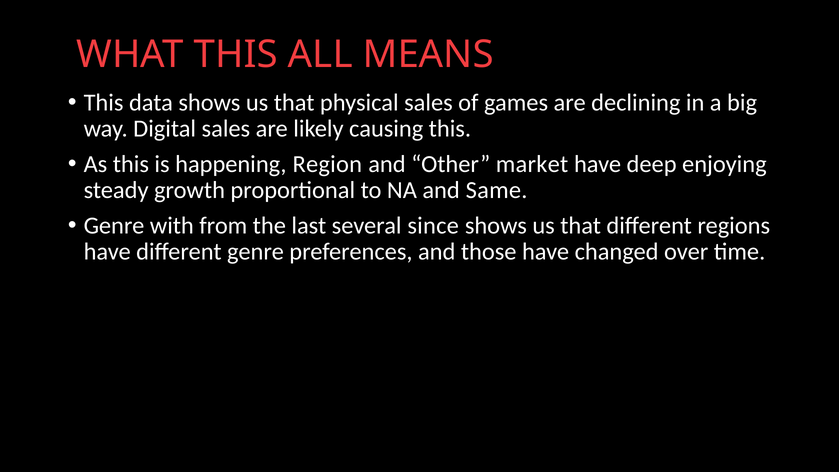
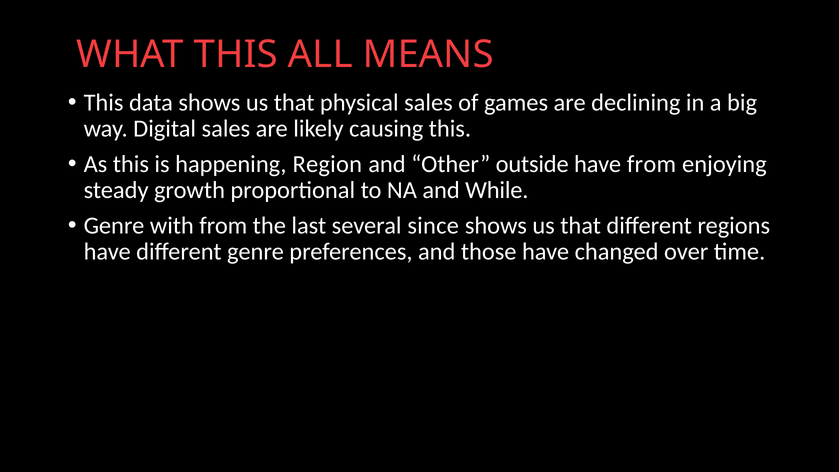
market: market -> outside
have deep: deep -> from
Same: Same -> While
